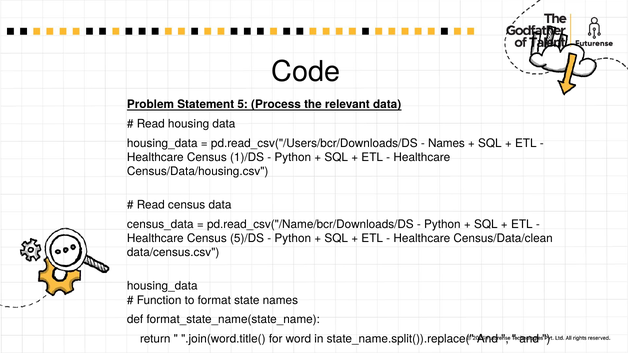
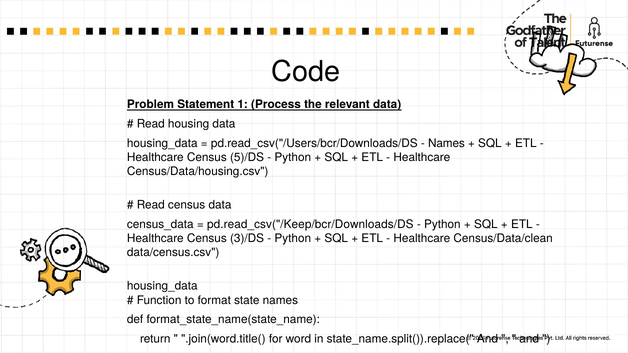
5: 5 -> 1
1)/DS: 1)/DS -> 5)/DS
pd.read_csv("/Name/bcr/Downloads/DS: pd.read_csv("/Name/bcr/Downloads/DS -> pd.read_csv("/Keep/bcr/Downloads/DS
5)/DS: 5)/DS -> 3)/DS
